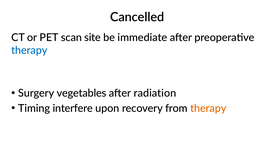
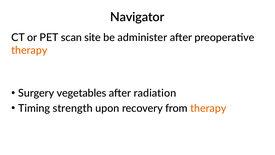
Cancelled: Cancelled -> Navigator
immediate: immediate -> administer
therapy at (29, 50) colour: blue -> orange
interfere: interfere -> strength
